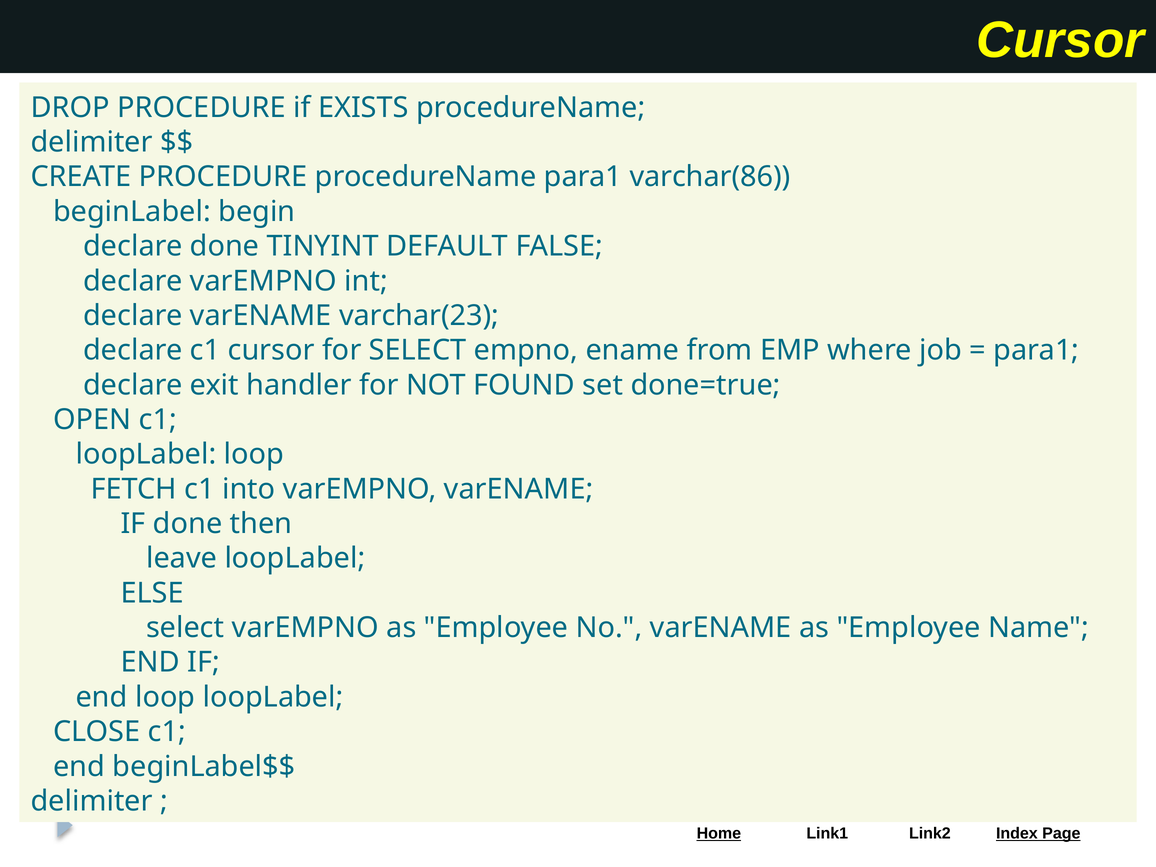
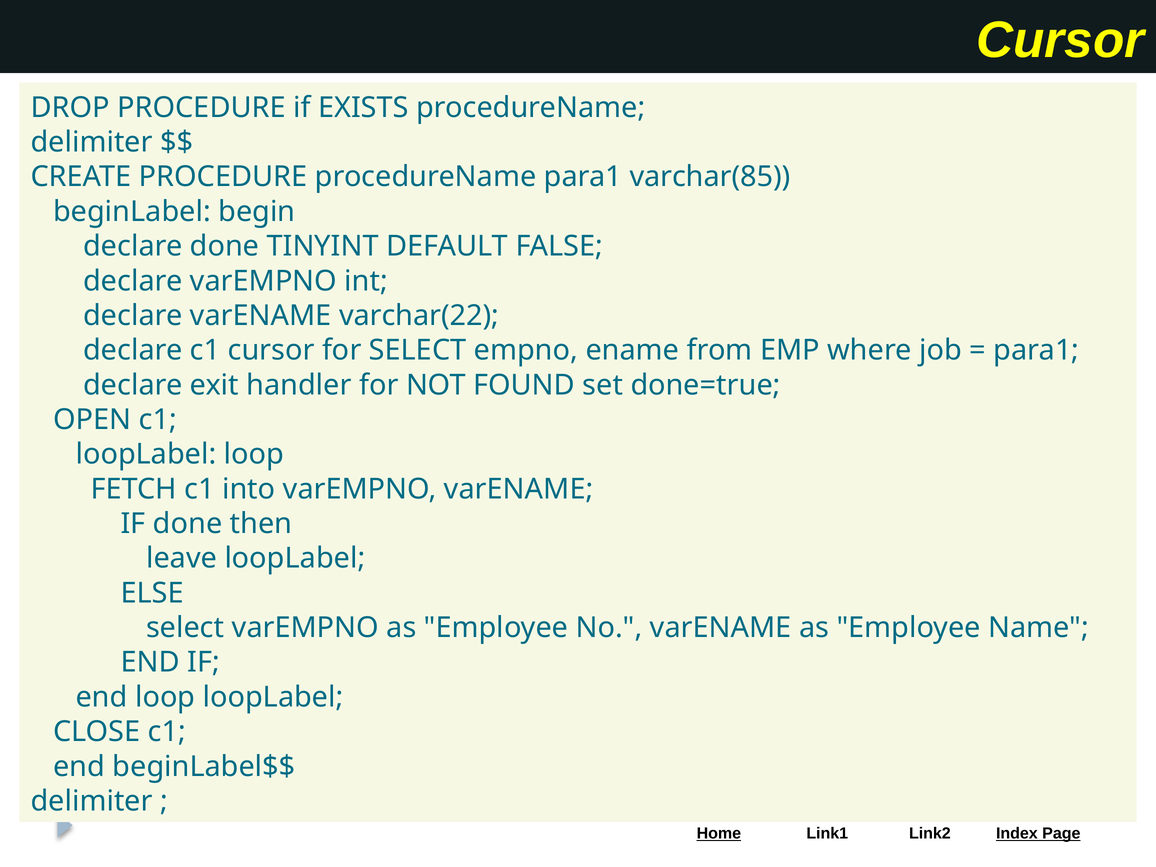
varchar(86: varchar(86 -> varchar(85
varchar(23: varchar(23 -> varchar(22
